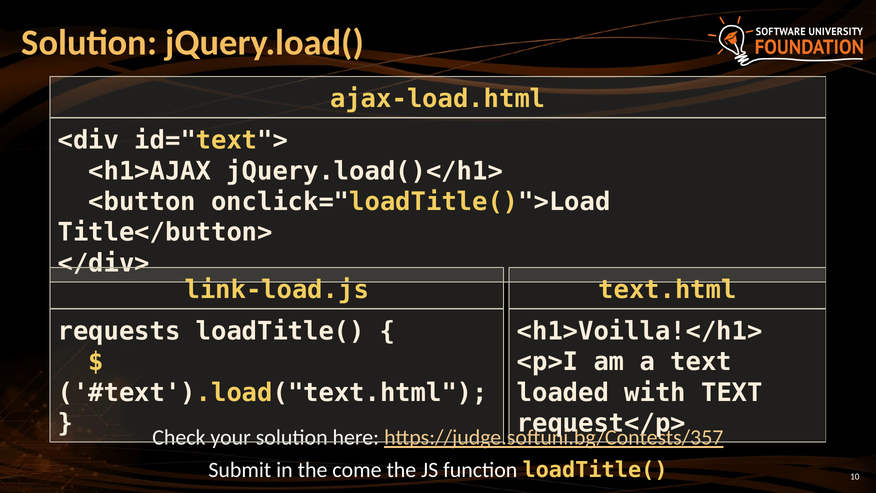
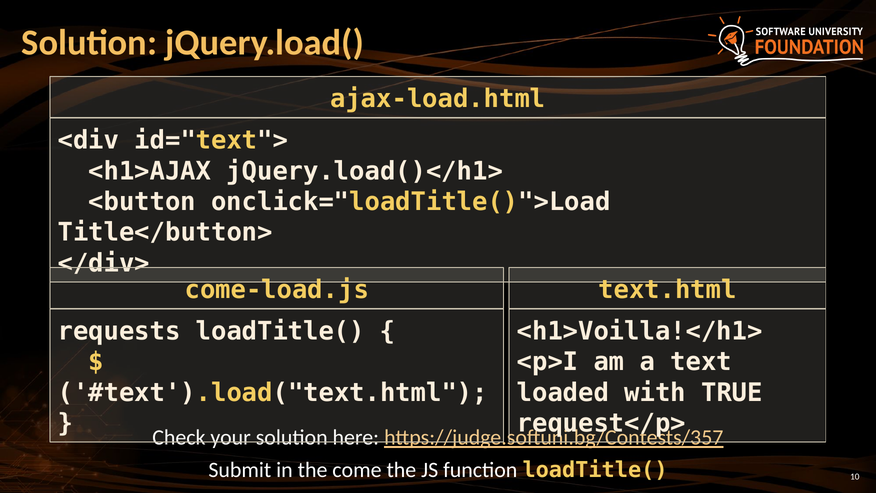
link-load.js: link-load.js -> come-load.js
with TEXT: TEXT -> TRUE
